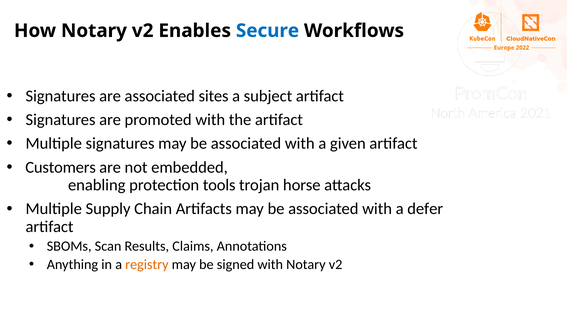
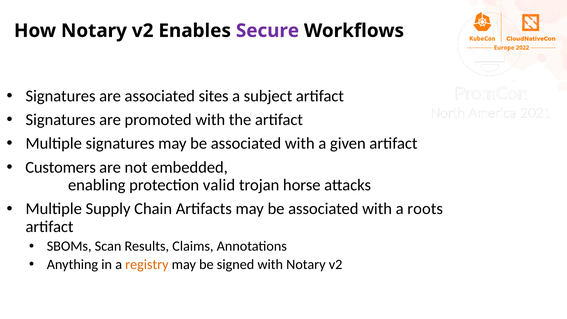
Secure colour: blue -> purple
tools: tools -> valid
defer: defer -> roots
